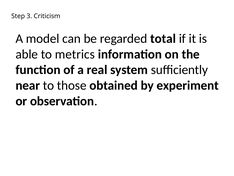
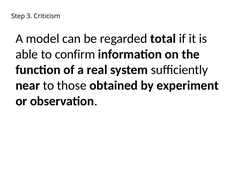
metrics: metrics -> confirm
